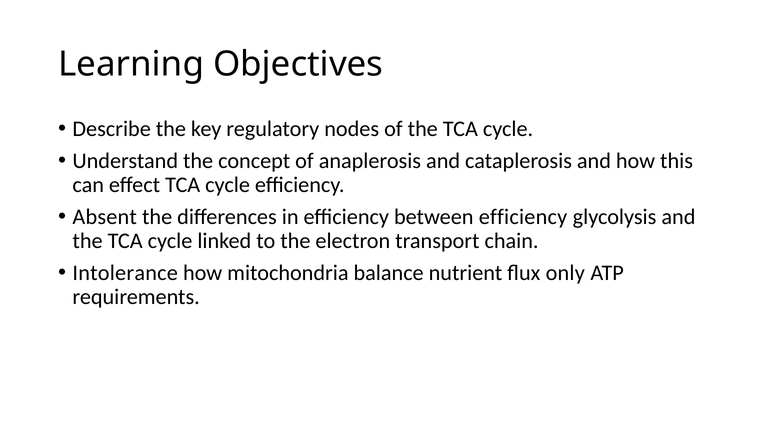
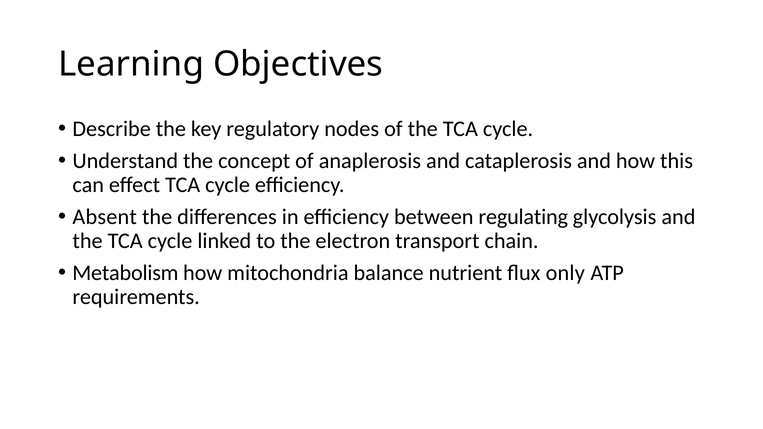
between efficiency: efficiency -> regulating
Intolerance: Intolerance -> Metabolism
